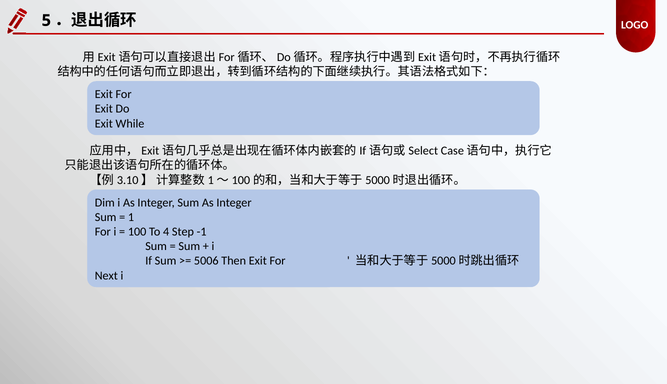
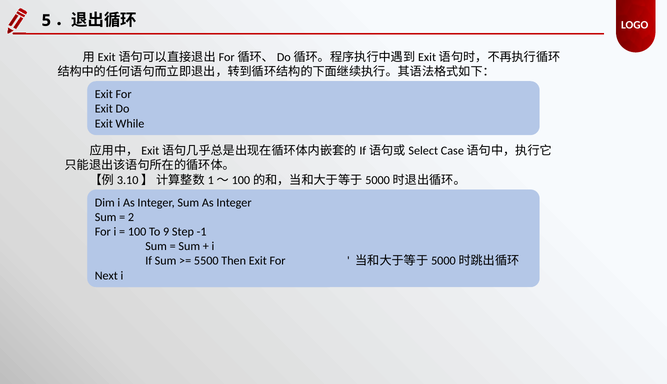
1: 1 -> 2
4: 4 -> 9
5006: 5006 -> 5500
